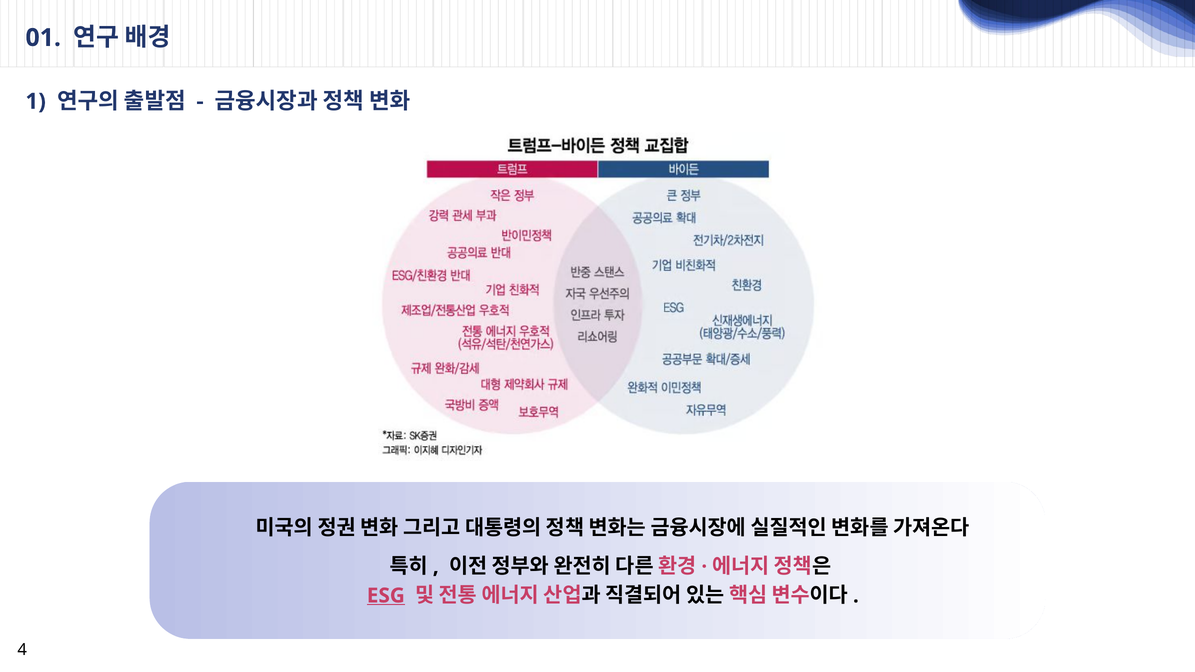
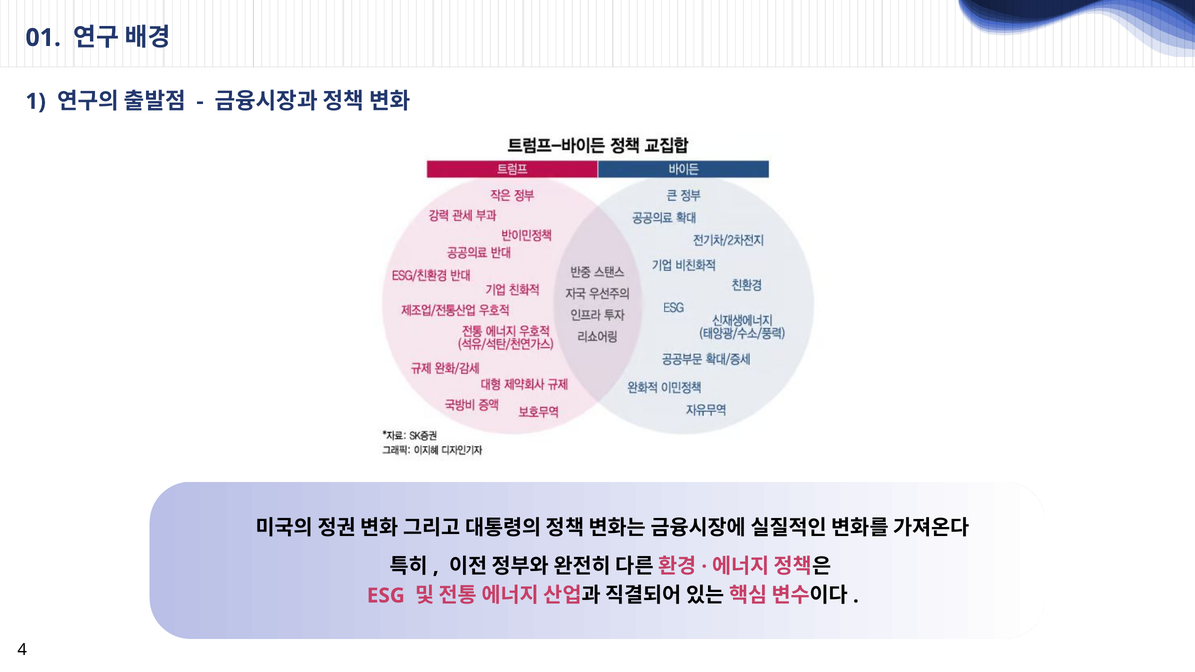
ESG underline: present -> none
